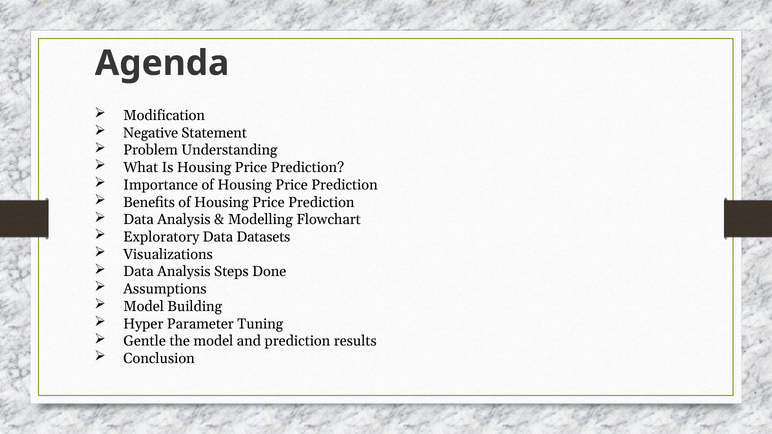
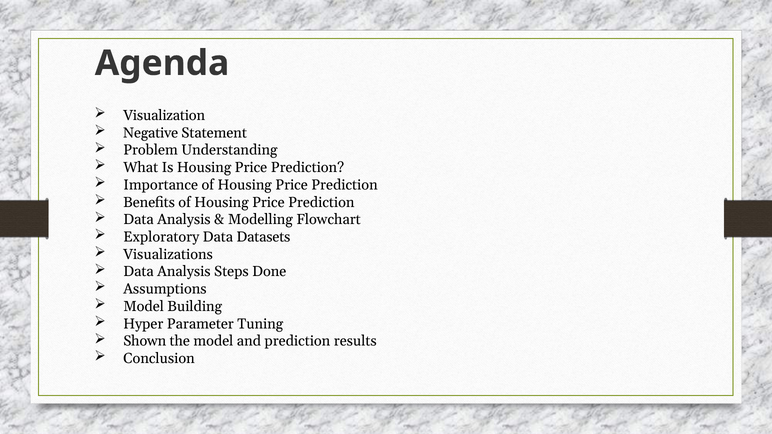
Modification: Modification -> Visualization
Gentle: Gentle -> Shown
